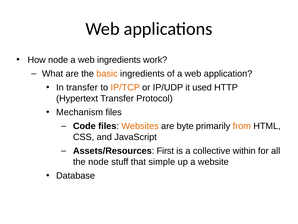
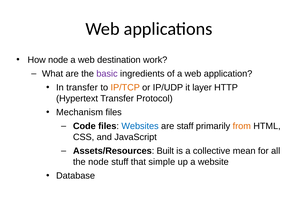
web ingredients: ingredients -> destination
basic colour: orange -> purple
used: used -> layer
Websites colour: orange -> blue
byte: byte -> staff
First: First -> Built
within: within -> mean
